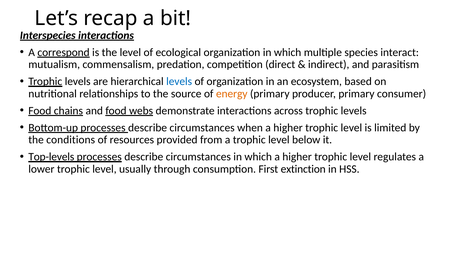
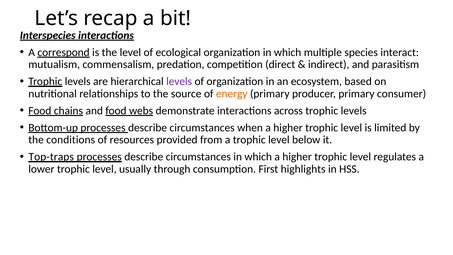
levels at (179, 81) colour: blue -> purple
Top-levels: Top-levels -> Top-traps
extinction: extinction -> highlights
